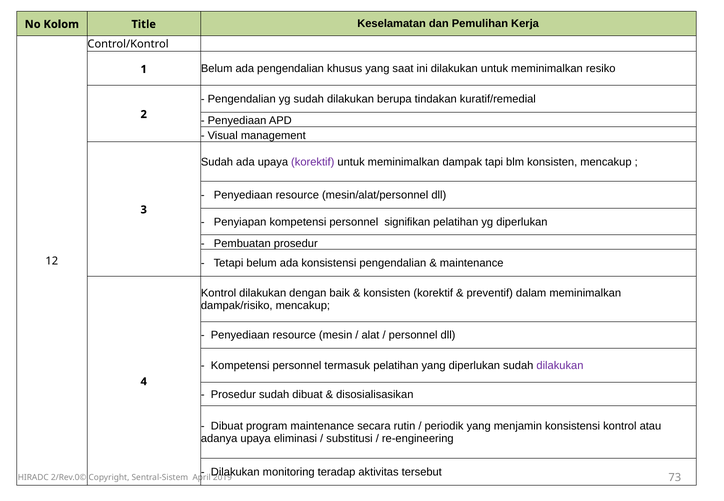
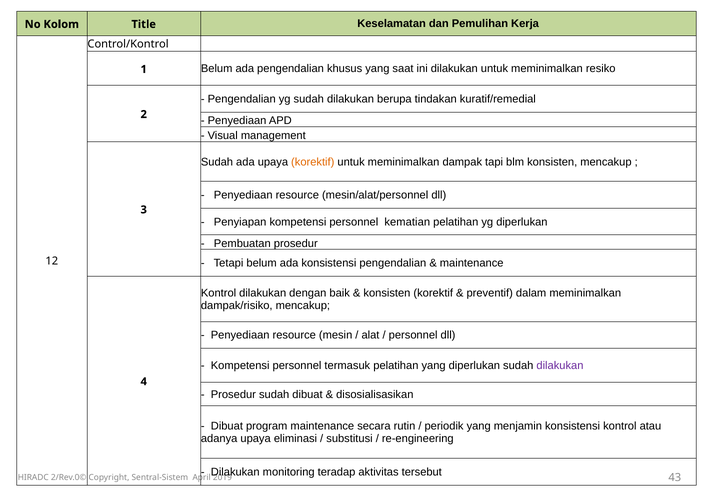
korektif at (313, 162) colour: purple -> orange
signifikan: signifikan -> kematian
73: 73 -> 43
